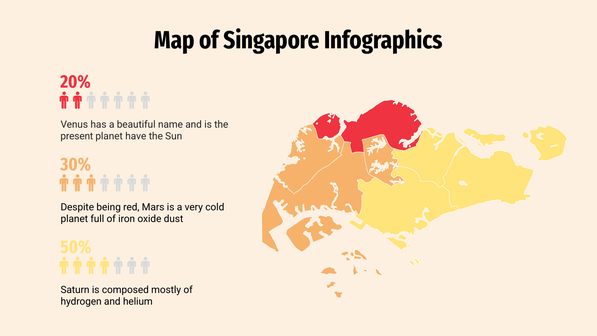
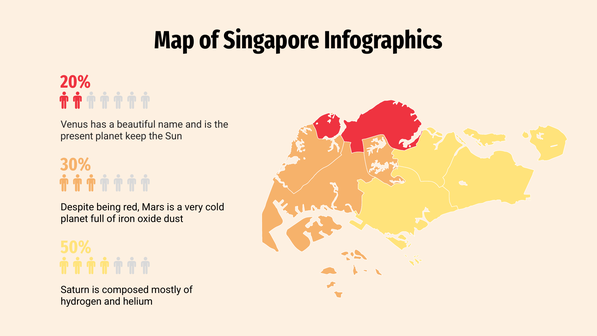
have: have -> keep
